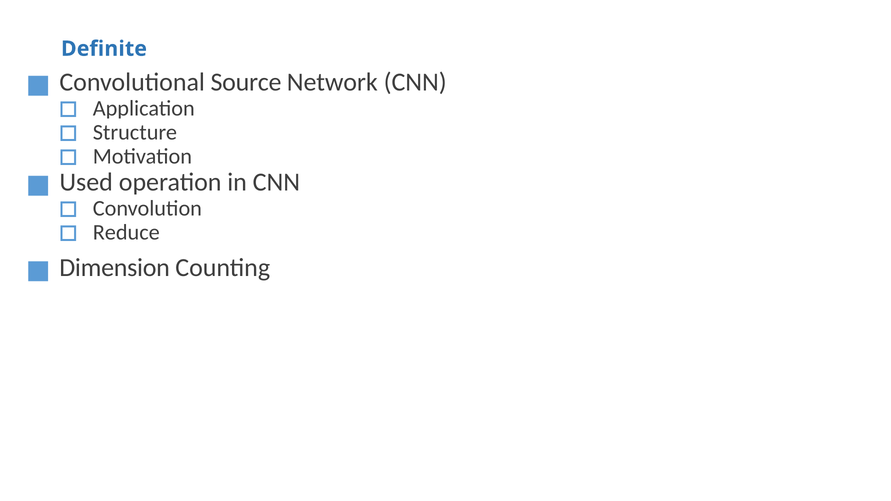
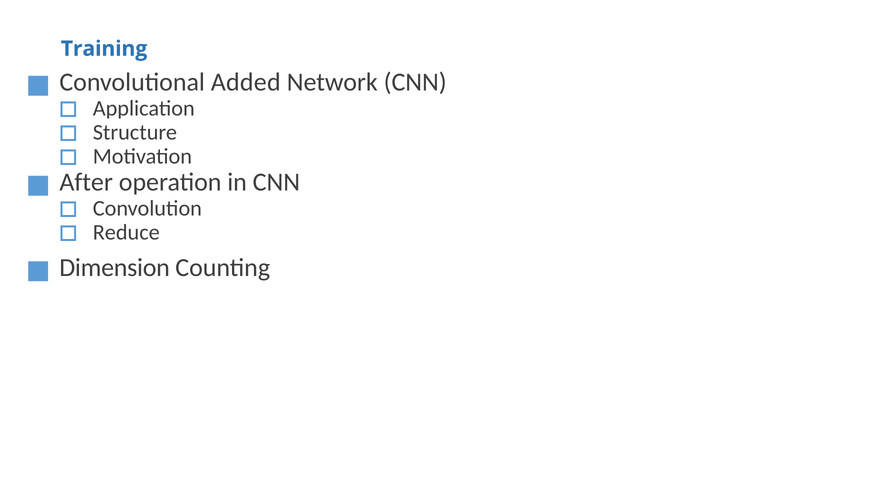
Definite: Definite -> Training
Source: Source -> Added
Used: Used -> After
